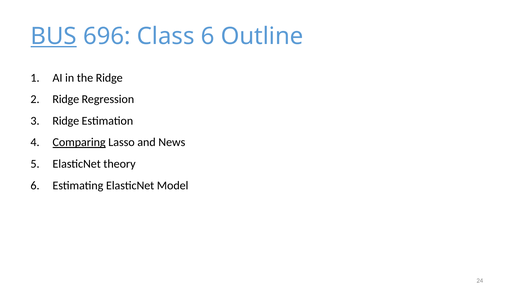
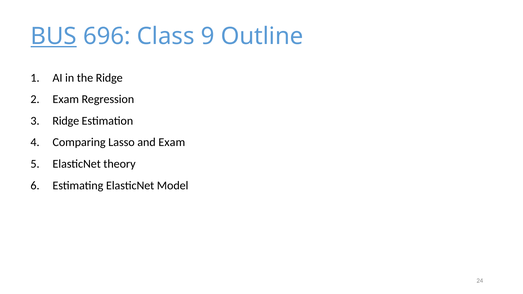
Class 6: 6 -> 9
Ridge at (66, 99): Ridge -> Exam
Comparing underline: present -> none
and News: News -> Exam
